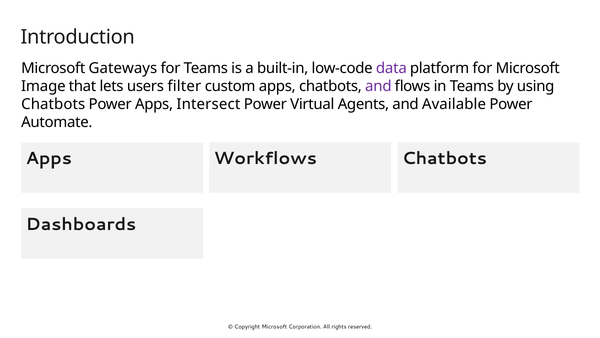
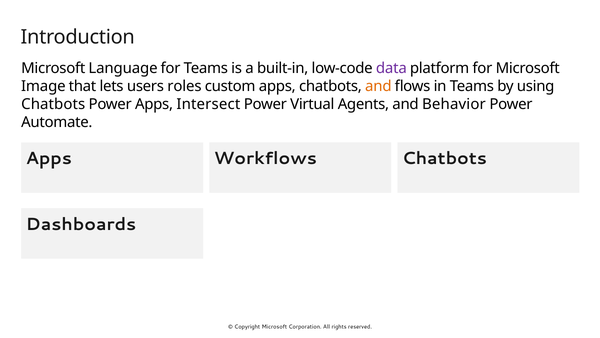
Gateways: Gateways -> Language
filter: filter -> roles
and at (378, 86) colour: purple -> orange
Available: Available -> Behavior
